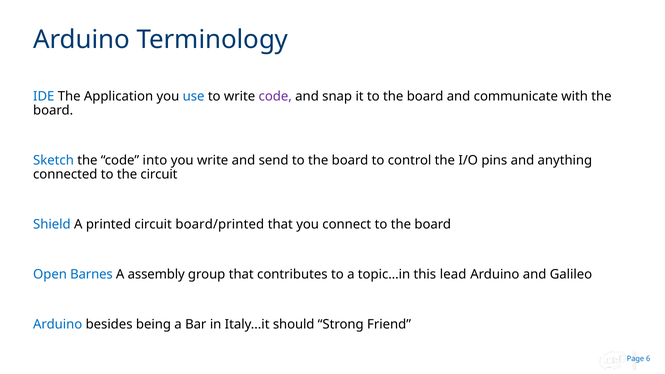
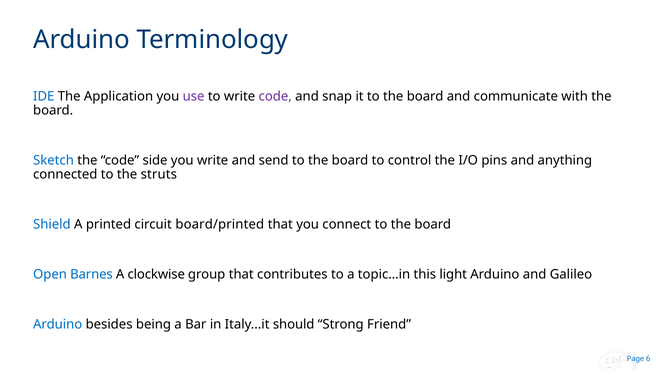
use colour: blue -> purple
into: into -> side
the circuit: circuit -> struts
assembly: assembly -> clockwise
lead: lead -> light
